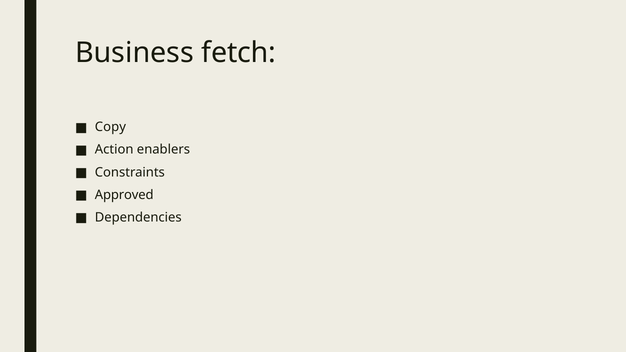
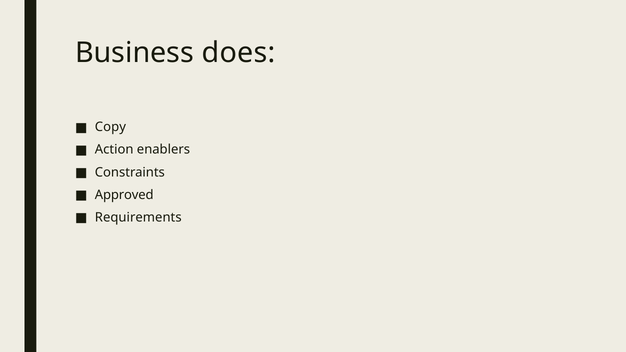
fetch: fetch -> does
Dependencies: Dependencies -> Requirements
